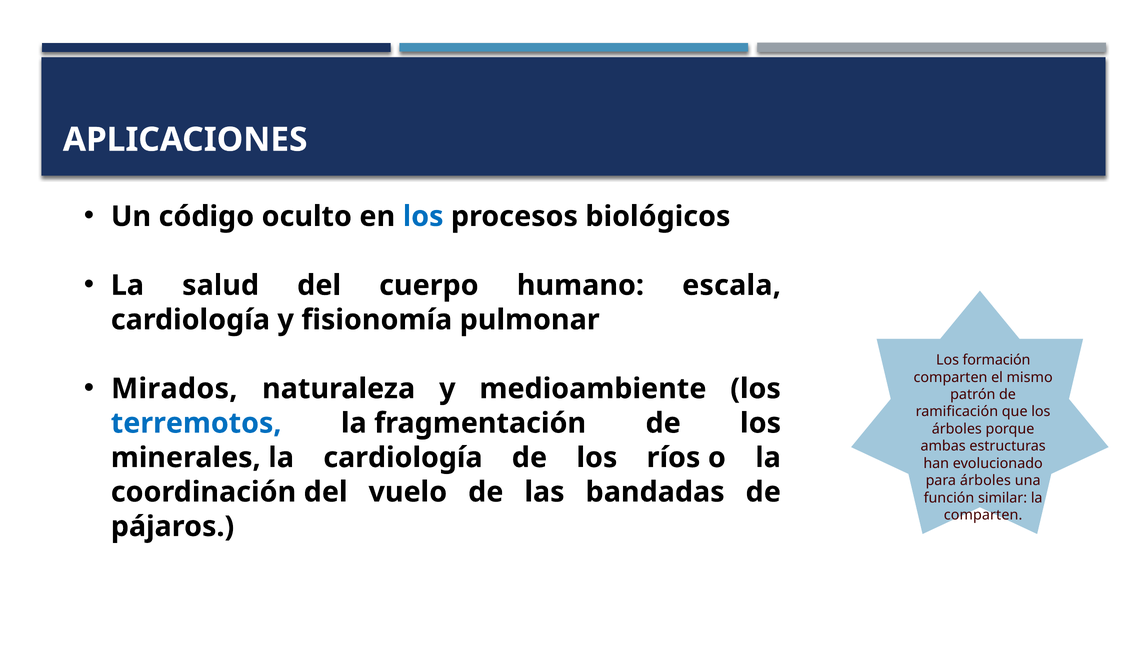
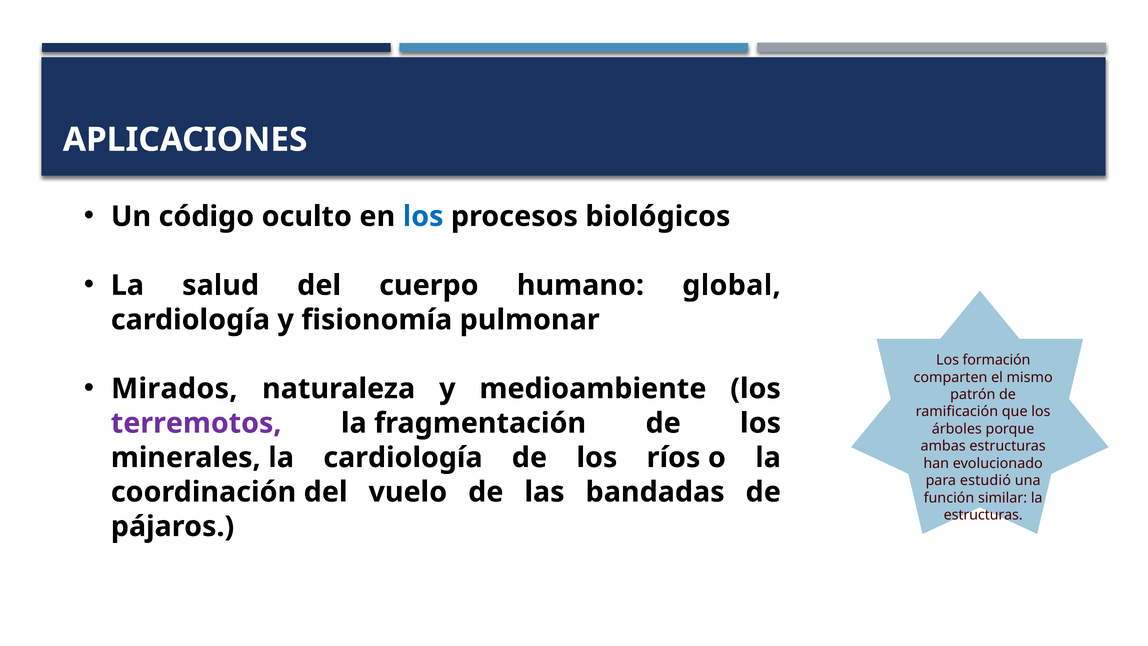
escala: escala -> global
terremotos colour: blue -> purple
para árboles: árboles -> estudió
comparten at (983, 515): comparten -> estructuras
